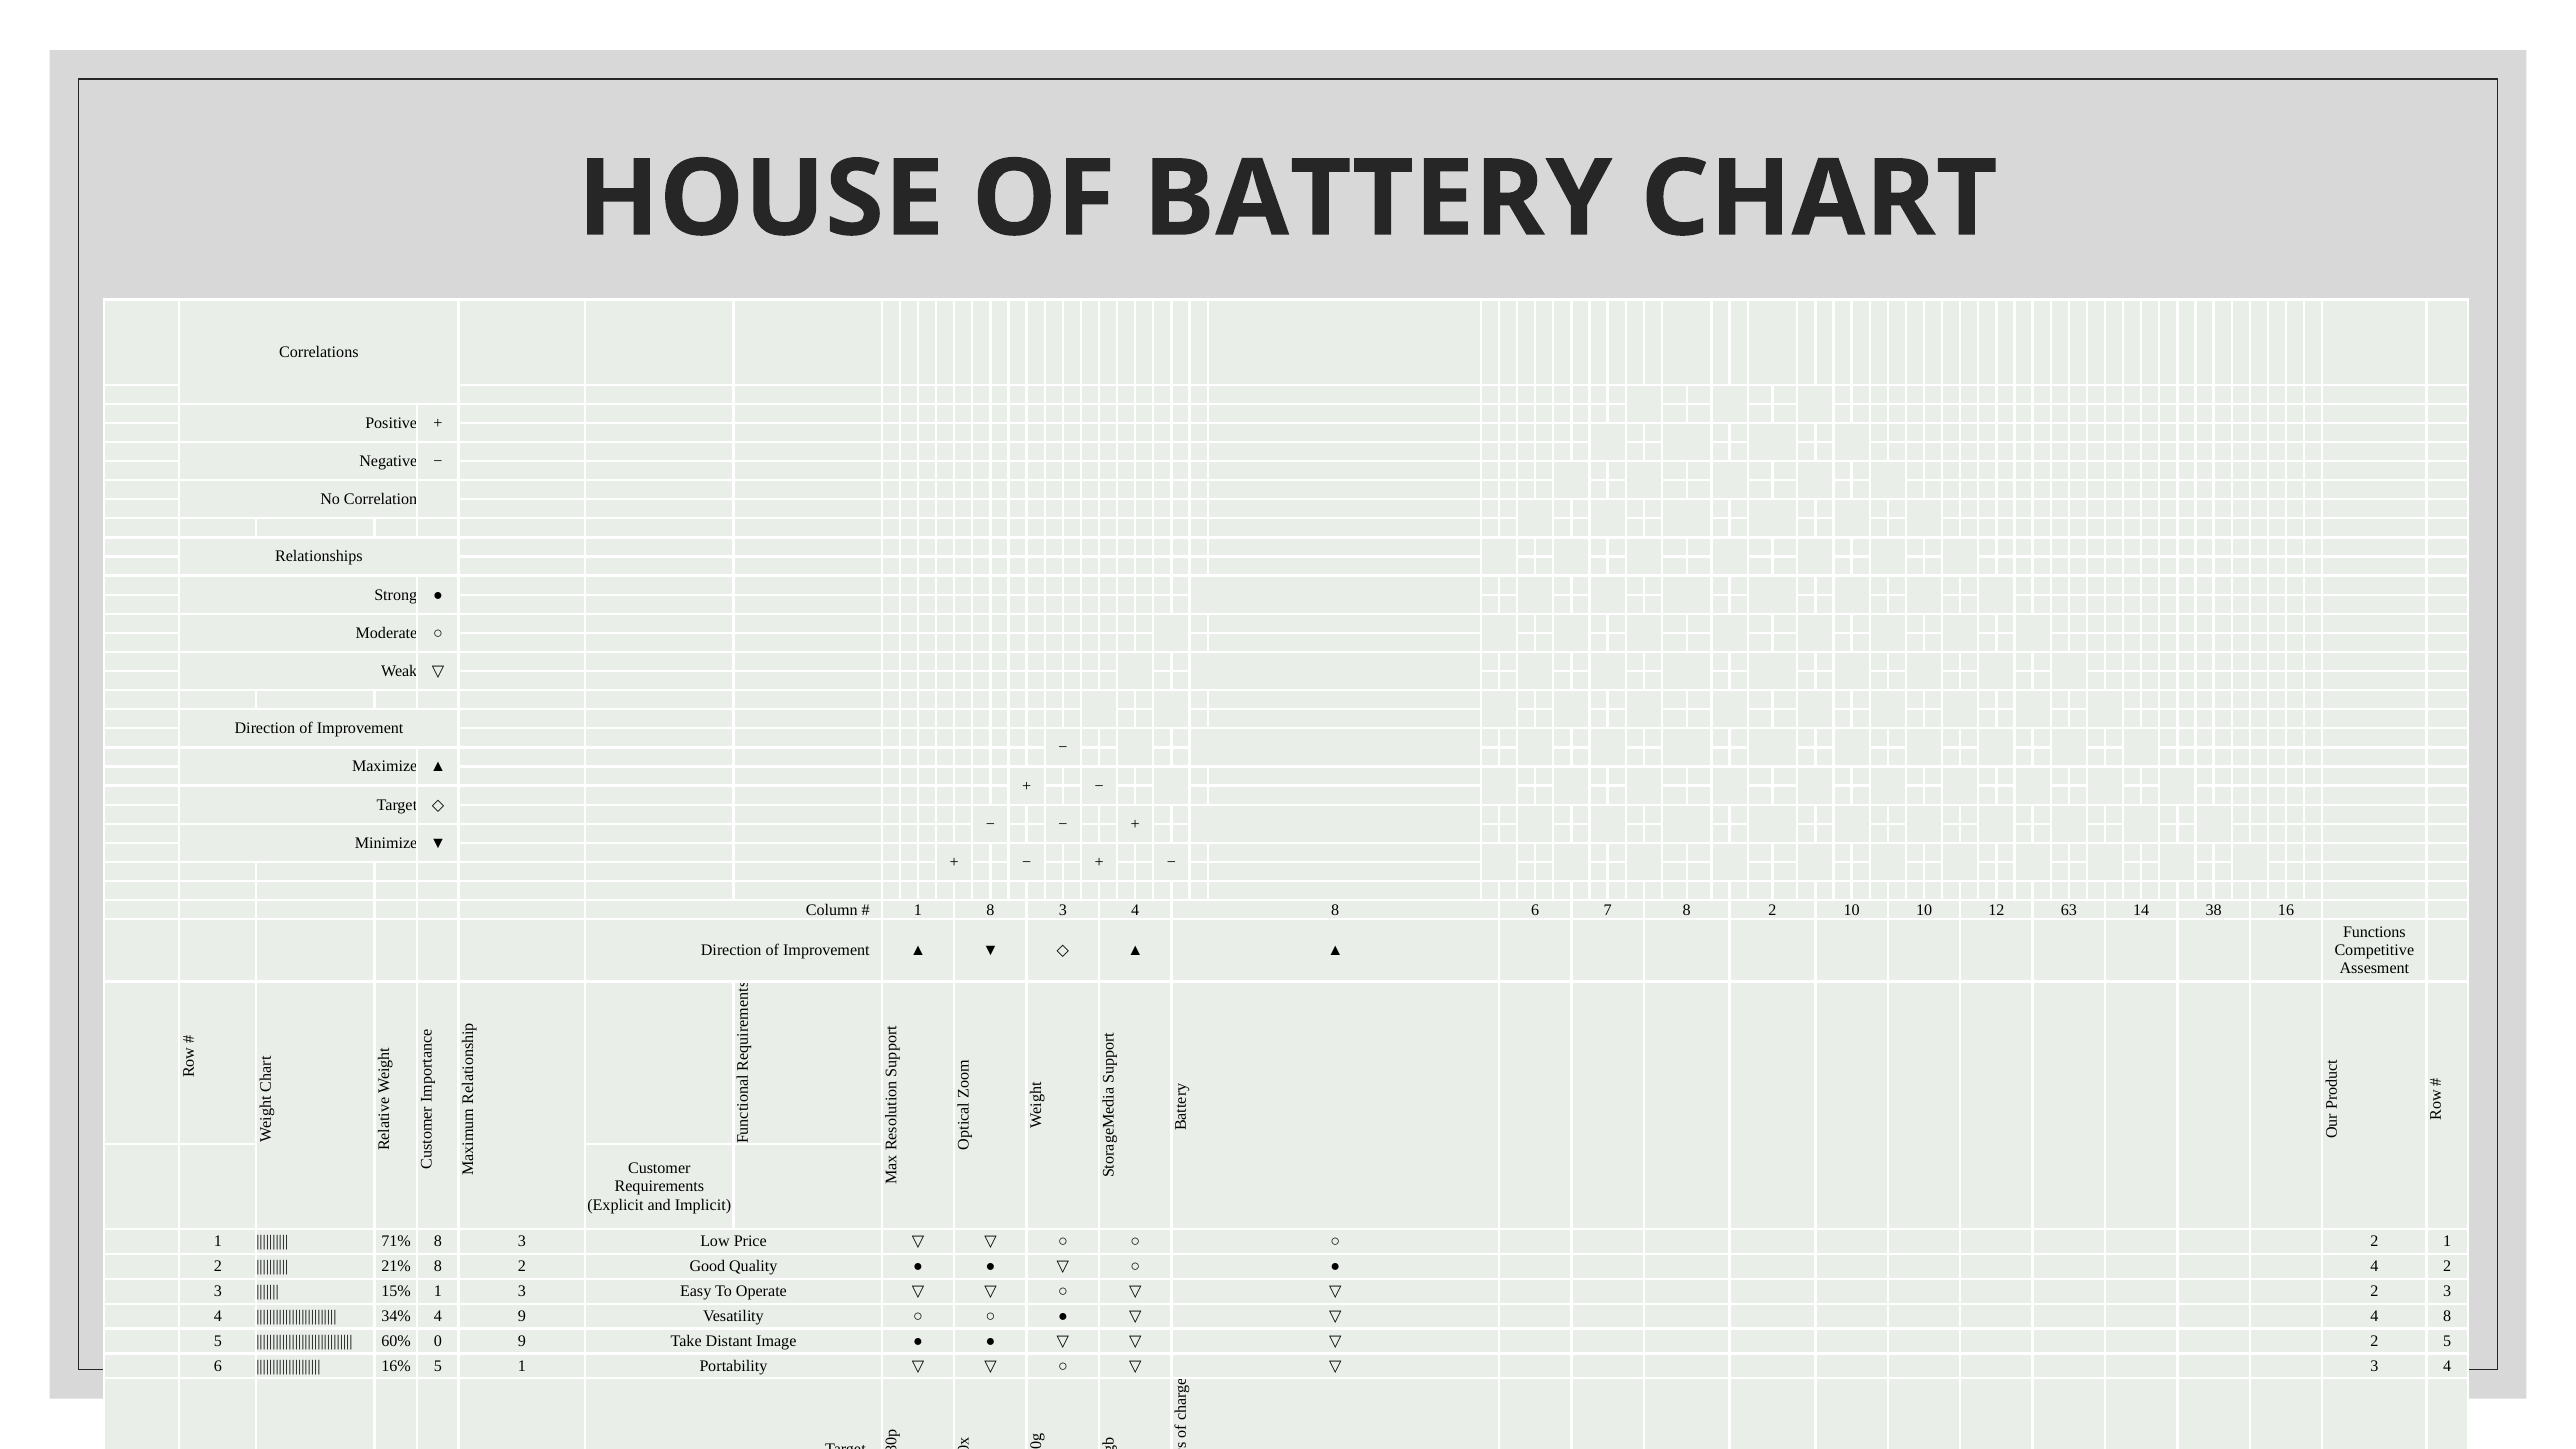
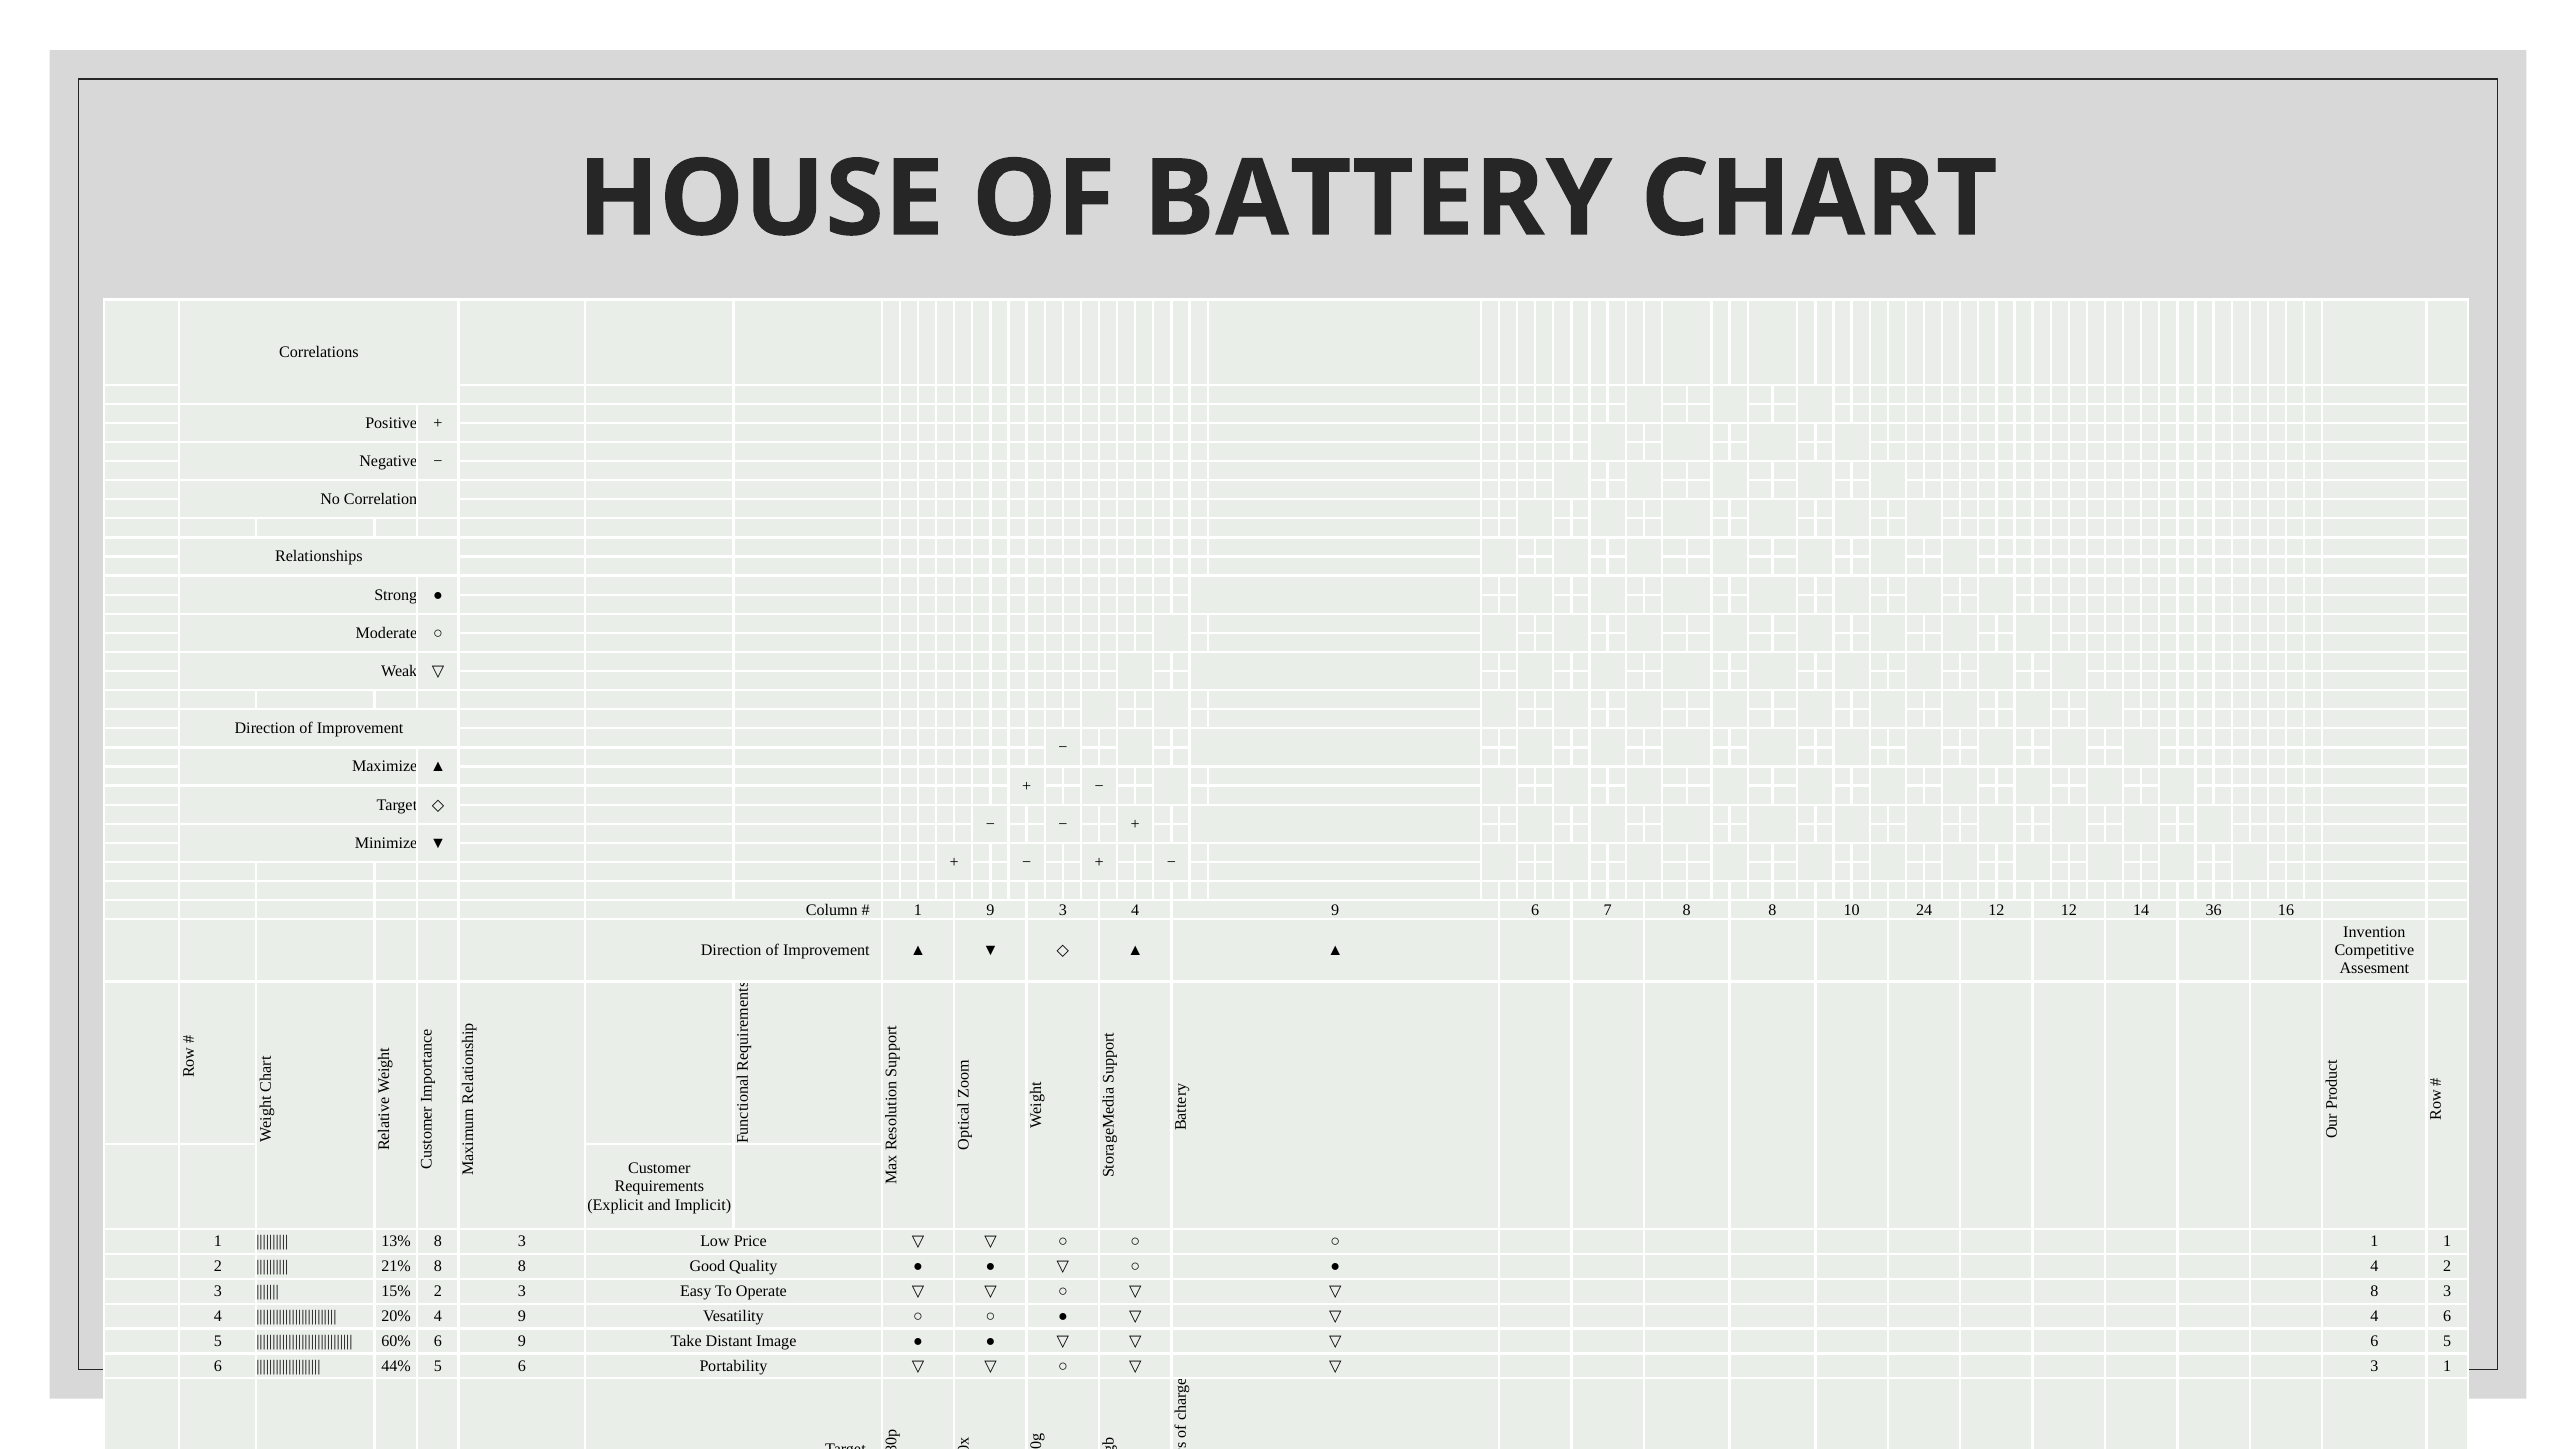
1 8: 8 -> 9
3 4 8: 8 -> 9
7 8 2: 2 -> 8
10 10: 10 -> 24
12 63: 63 -> 12
38: 38 -> 36
Functions: Functions -> Invention
71%: 71% -> 13%
2 at (2374, 1242): 2 -> 1
21% 8 2: 2 -> 8
15% 1: 1 -> 2
2 at (2374, 1291): 2 -> 8
34%: 34% -> 20%
8 at (2447, 1316): 8 -> 6
60% 0: 0 -> 6
2 at (2374, 1341): 2 -> 6
16%: 16% -> 44%
1 at (522, 1366): 1 -> 6
4 at (2447, 1366): 4 -> 1
